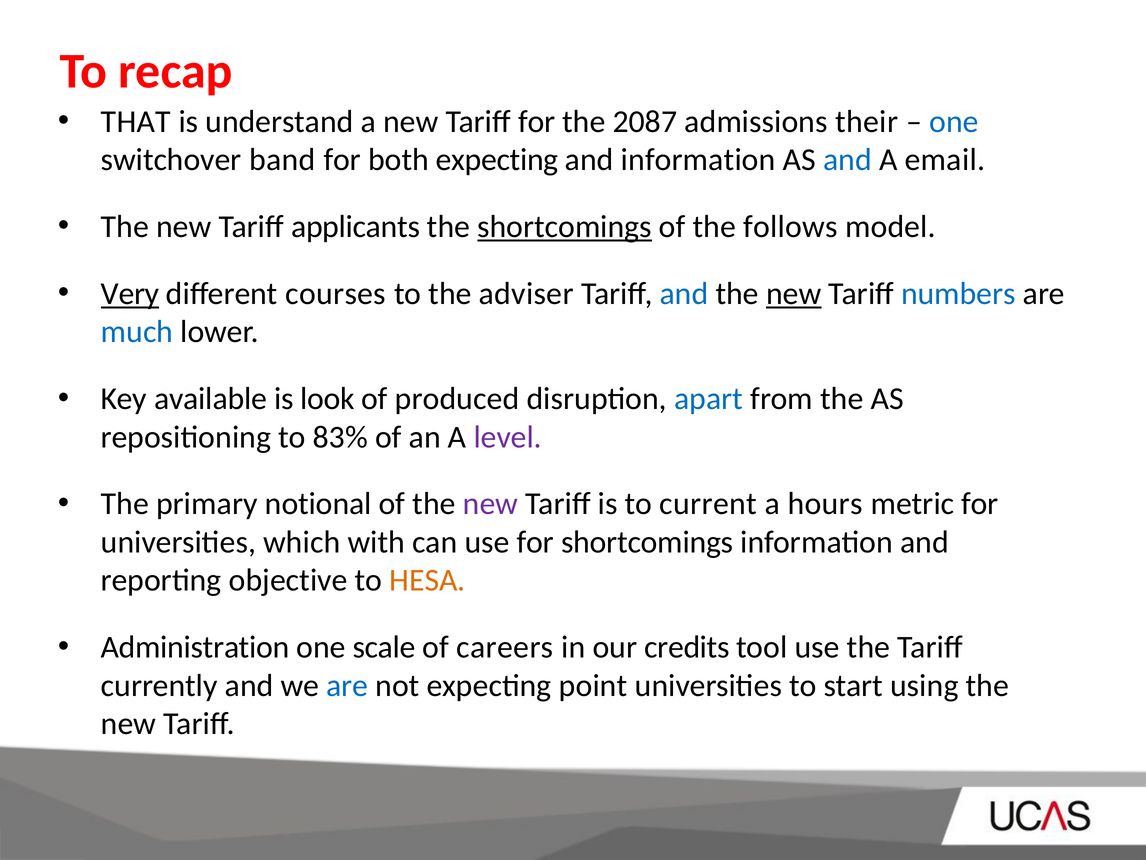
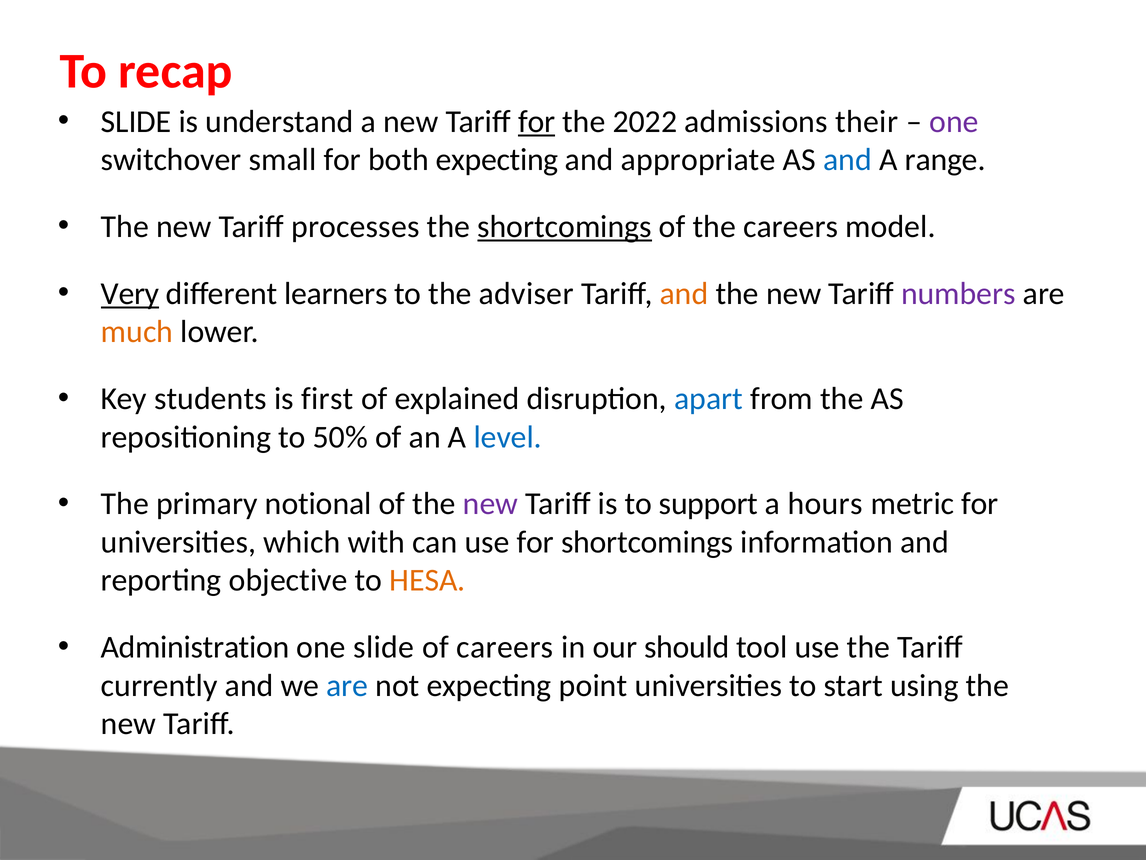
THAT at (136, 122): THAT -> SLIDE
for at (537, 122) underline: none -> present
2087: 2087 -> 2022
one at (954, 122) colour: blue -> purple
band: band -> small
and information: information -> appropriate
email: email -> range
applicants: applicants -> processes
the follows: follows -> careers
courses: courses -> learners
and at (684, 293) colour: blue -> orange
new at (794, 293) underline: present -> none
numbers colour: blue -> purple
much colour: blue -> orange
available: available -> students
look: look -> first
produced: produced -> explained
83%: 83% -> 50%
level colour: purple -> blue
current: current -> support
one scale: scale -> slide
credits: credits -> should
